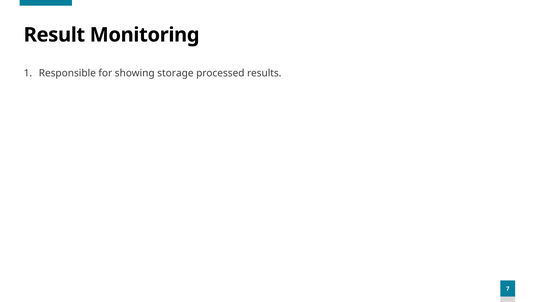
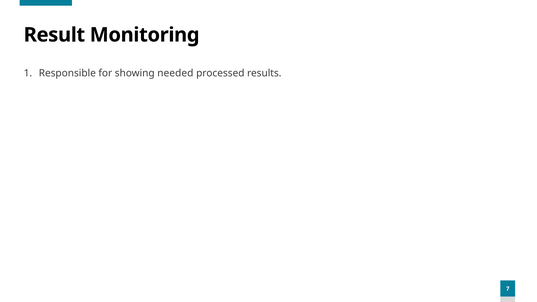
storage: storage -> needed
